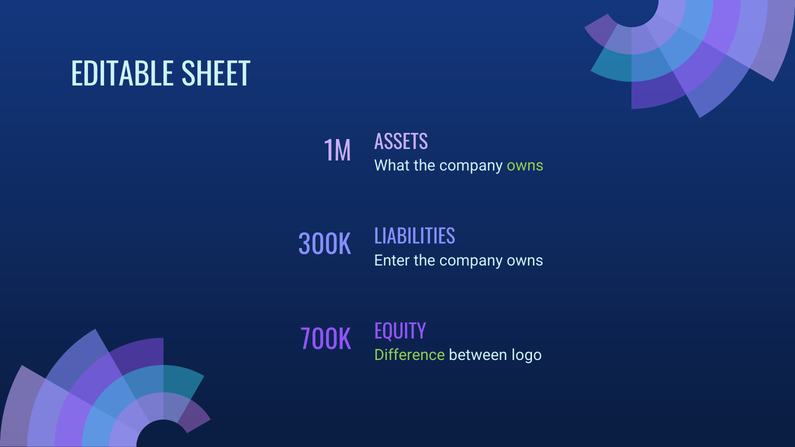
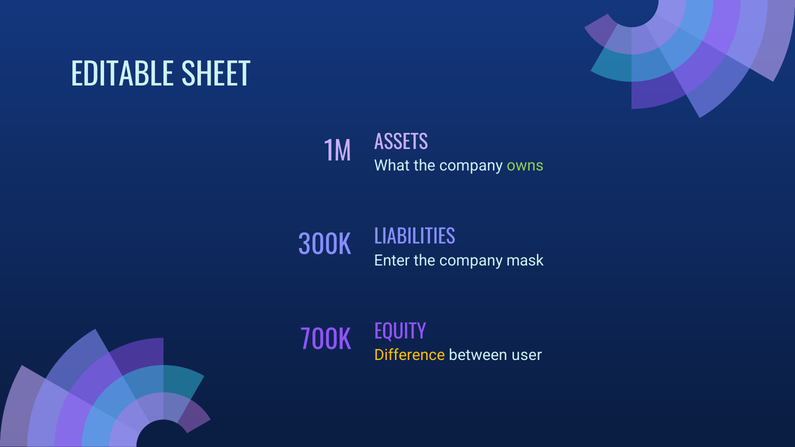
owns at (525, 261): owns -> mask
Difference colour: light green -> yellow
logo: logo -> user
